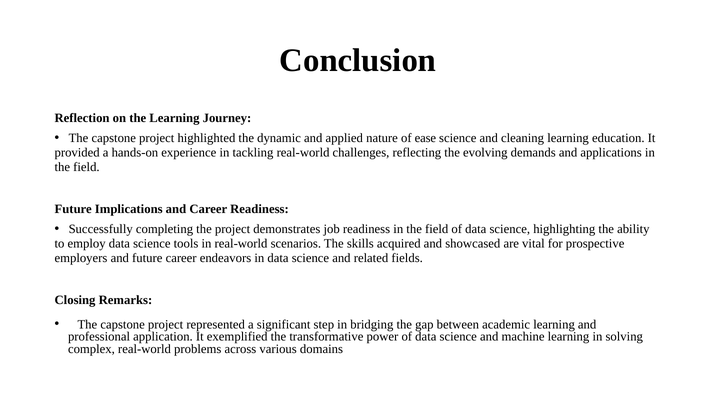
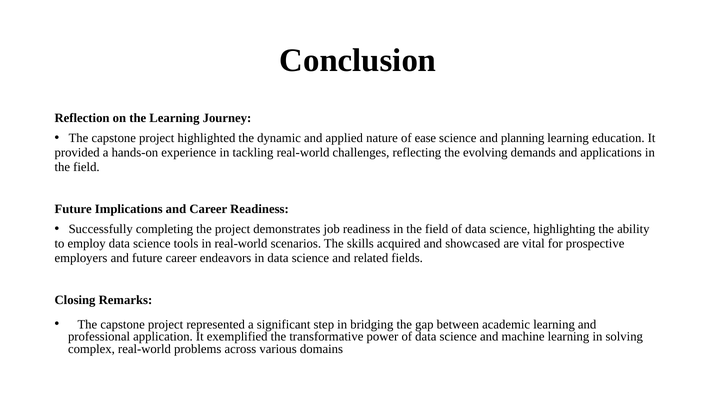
cleaning: cleaning -> planning
